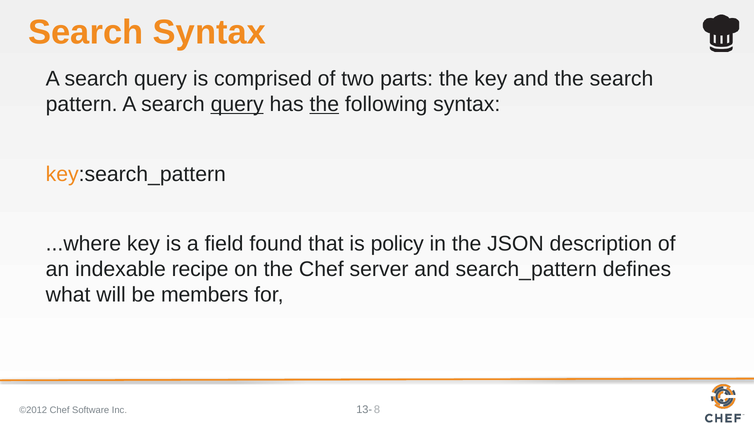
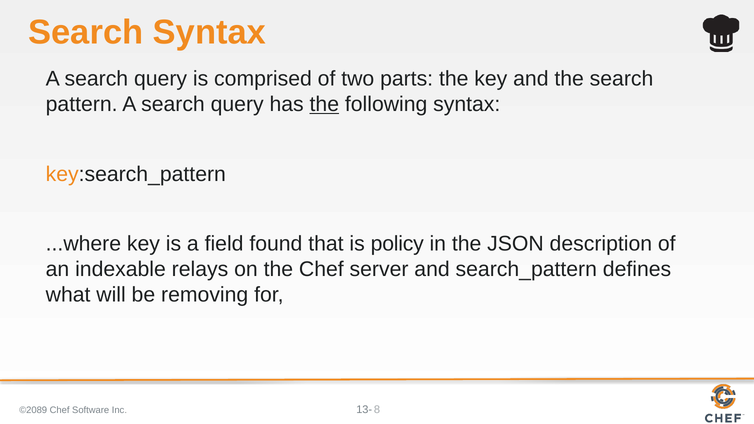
query at (237, 104) underline: present -> none
recipe: recipe -> relays
members: members -> removing
©2012: ©2012 -> ©2089
